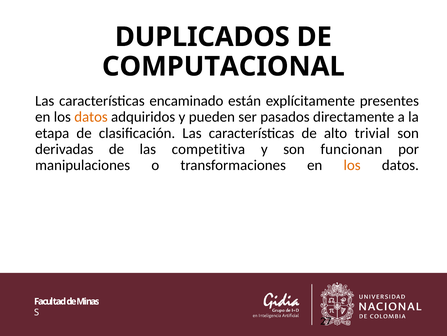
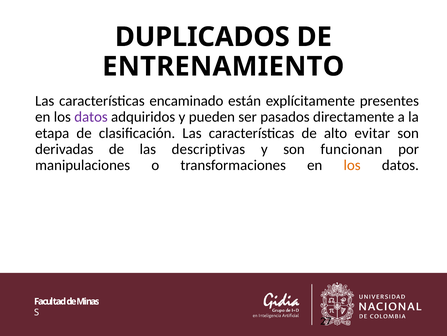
COMPUTACIONAL: COMPUTACIONAL -> ENTRENAMIENTO
datos at (91, 117) colour: orange -> purple
trivial: trivial -> evitar
competitiva: competitiva -> descriptivas
